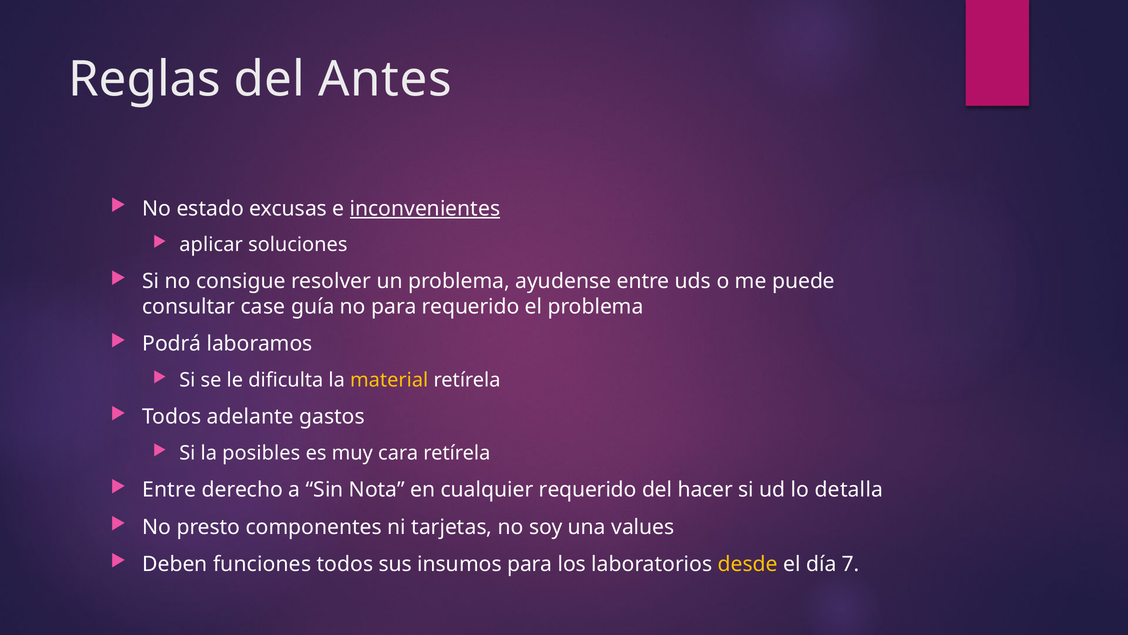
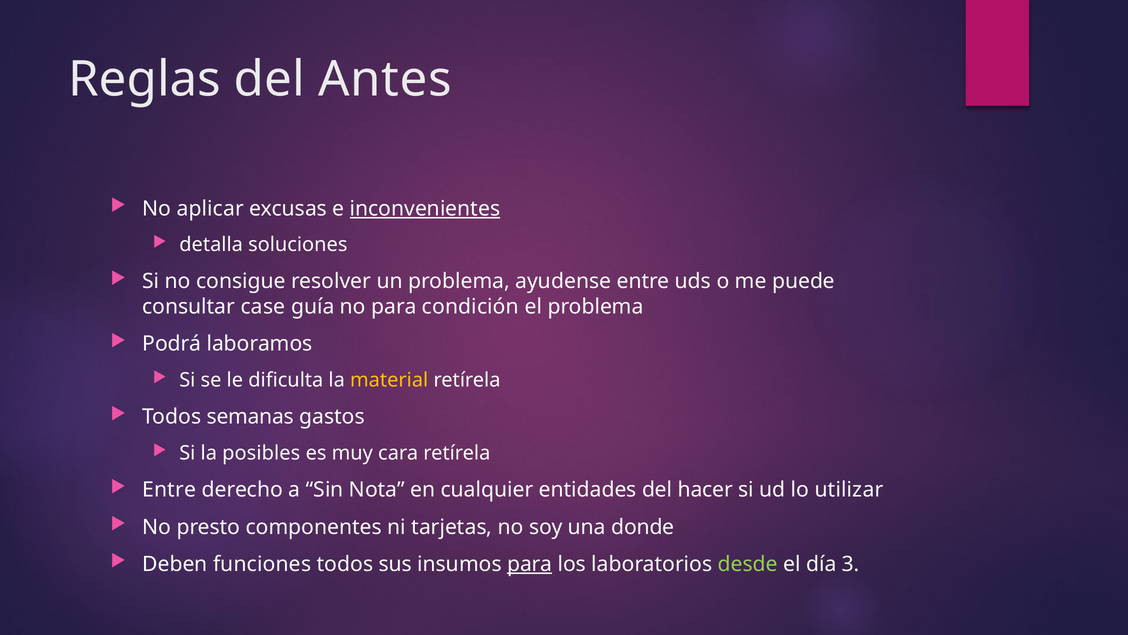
estado: estado -> aplicar
aplicar: aplicar -> detalla
para requerido: requerido -> condición
adelante: adelante -> semanas
cualquier requerido: requerido -> entidades
detalla: detalla -> utilizar
values: values -> donde
para at (530, 564) underline: none -> present
desde colour: yellow -> light green
7: 7 -> 3
